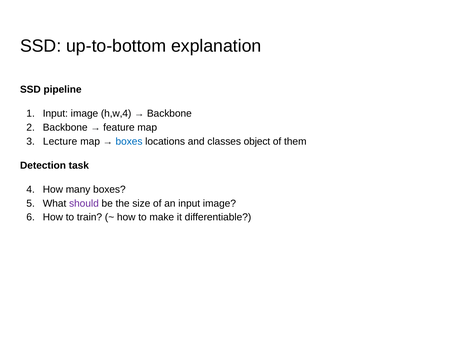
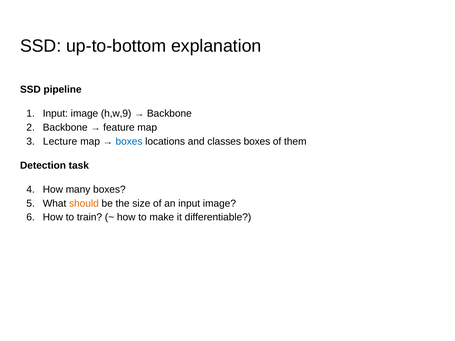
h,w,4: h,w,4 -> h,w,9
classes object: object -> boxes
should colour: purple -> orange
